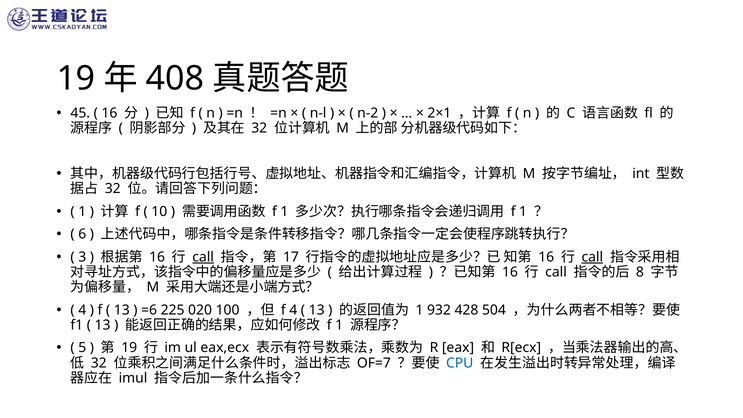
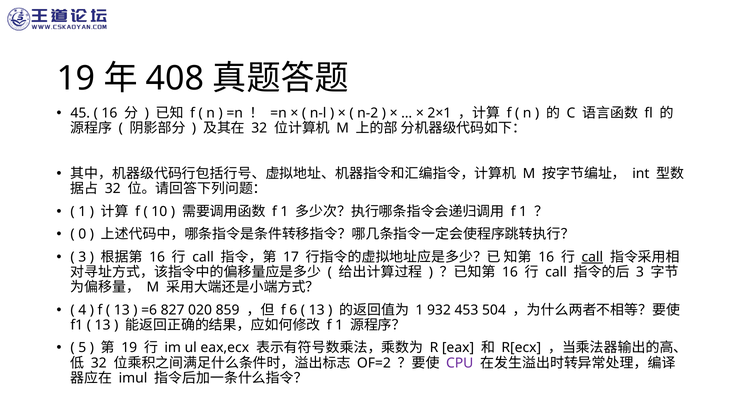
6: 6 -> 0
call at (203, 257) underline: present -> none
8 at (640, 272): 8 -> 3
225: 225 -> 827
100: 100 -> 859
f 4: 4 -> 6
428: 428 -> 453
OF=7: OF=7 -> OF=2
CPU colour: blue -> purple
